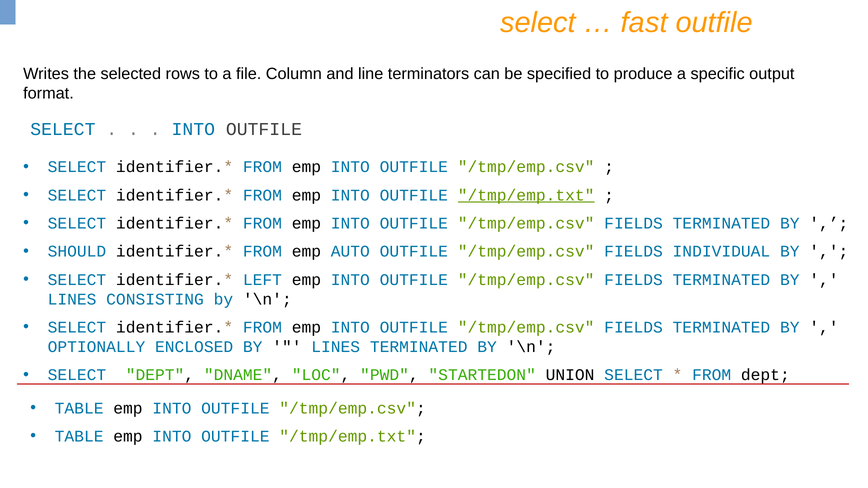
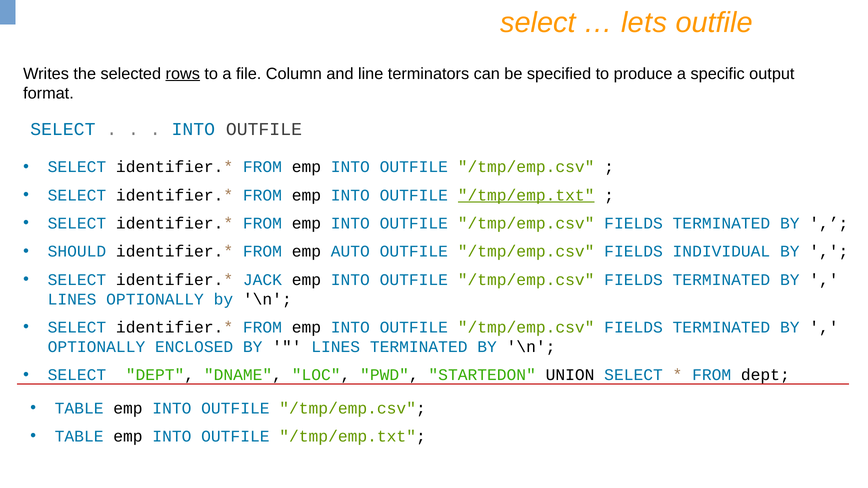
fast: fast -> lets
rows underline: none -> present
LEFT: LEFT -> JACK
LINES CONSISTING: CONSISTING -> OPTIONALLY
